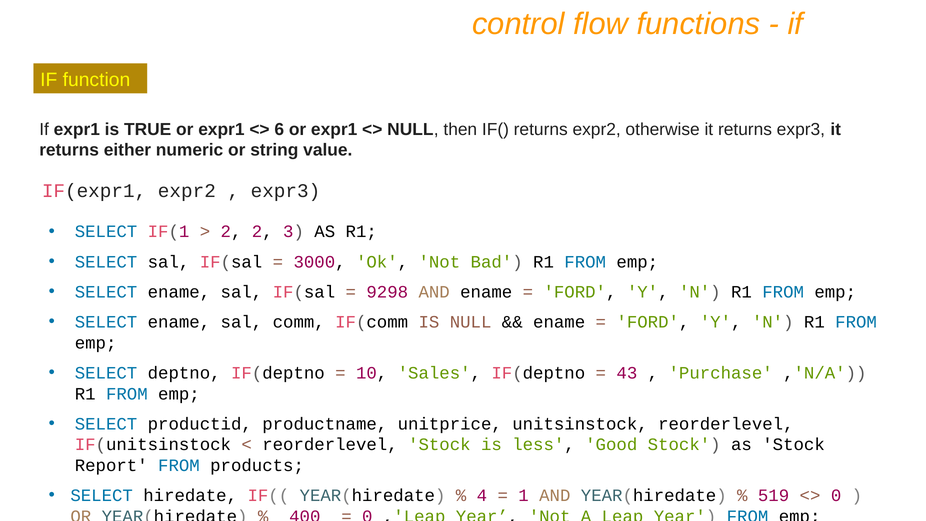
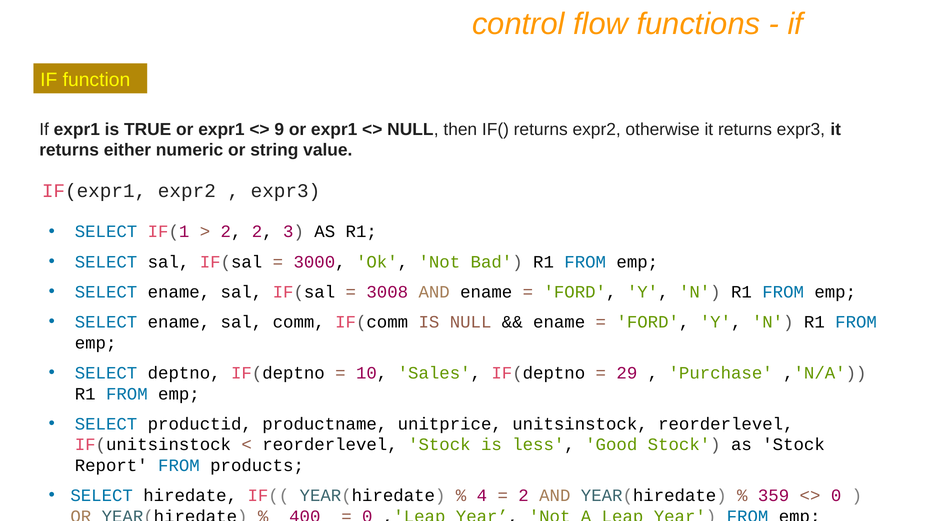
6: 6 -> 9
9298: 9298 -> 3008
43: 43 -> 29
1 at (524, 496): 1 -> 2
519: 519 -> 359
